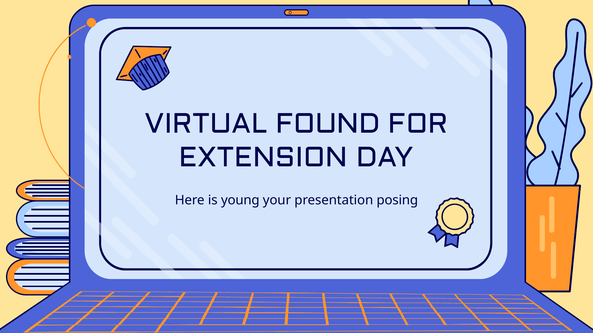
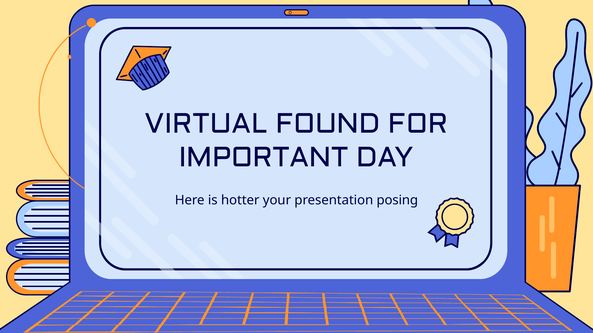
EXTENSION: EXTENSION -> IMPORTANT
young: young -> hotter
